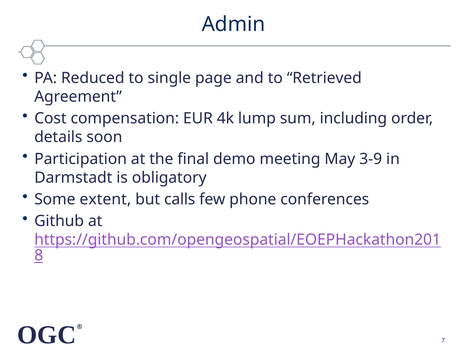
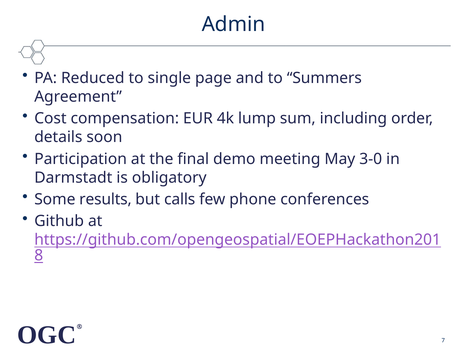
Retrieved: Retrieved -> Summers
3-9: 3-9 -> 3-0
extent: extent -> results
